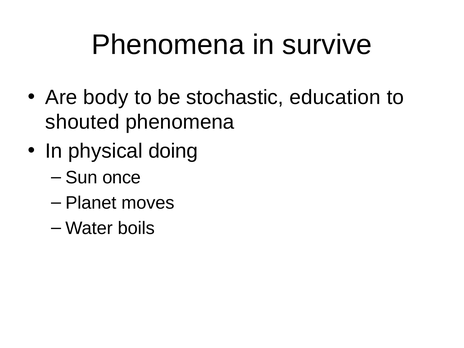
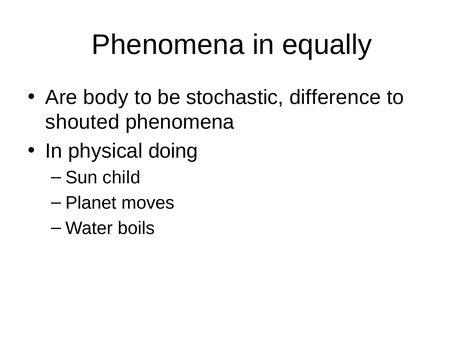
survive: survive -> equally
education: education -> difference
once: once -> child
